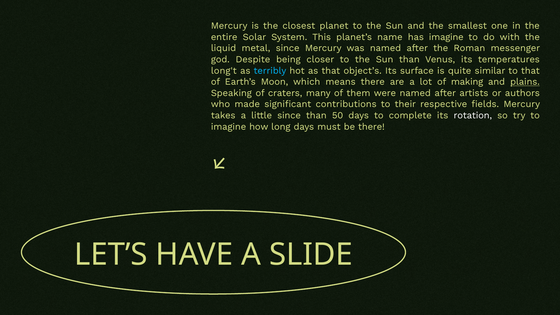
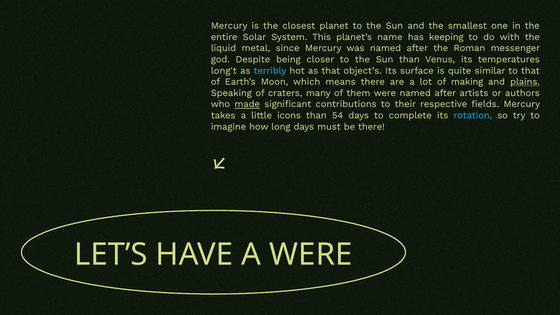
has imagine: imagine -> keeping
made underline: none -> present
little since: since -> icons
50: 50 -> 54
rotation colour: white -> light blue
A SLIDE: SLIDE -> WERE
